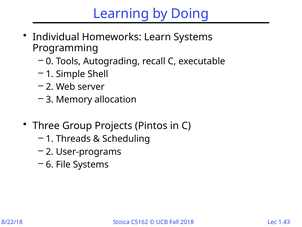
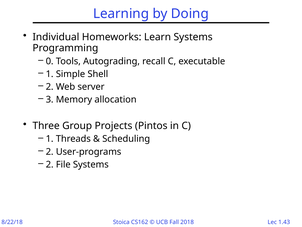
6 at (50, 164): 6 -> 2
